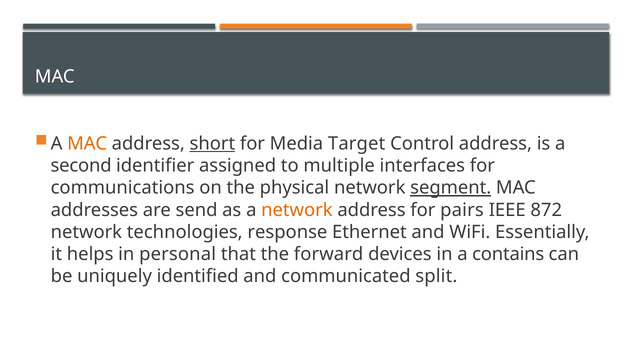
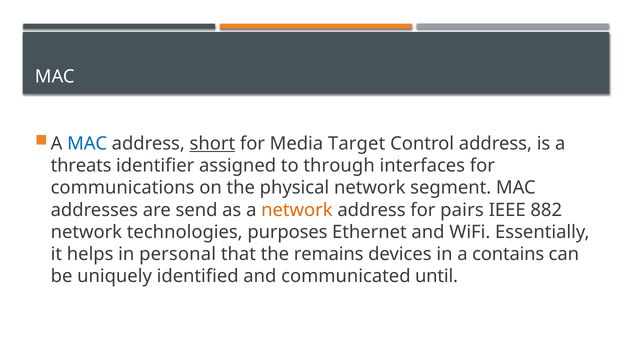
MAC at (87, 143) colour: orange -> blue
second: second -> threats
multiple: multiple -> through
segment underline: present -> none
872: 872 -> 882
response: response -> purposes
forward: forward -> remains
split: split -> until
